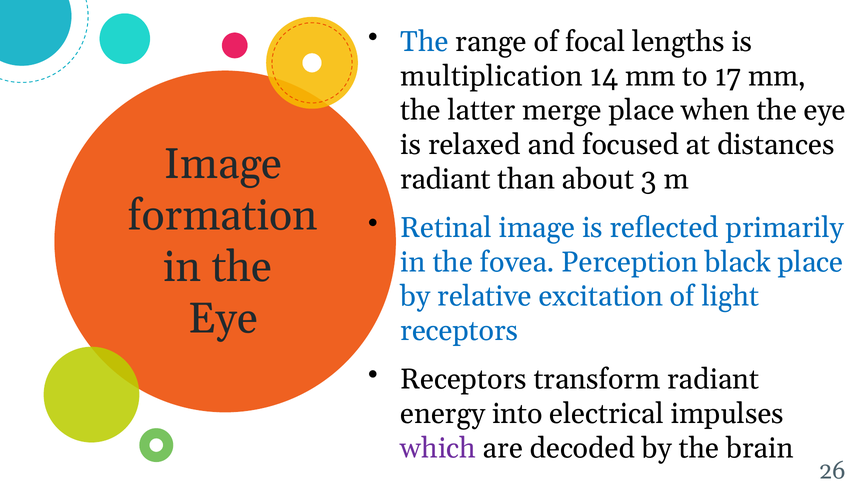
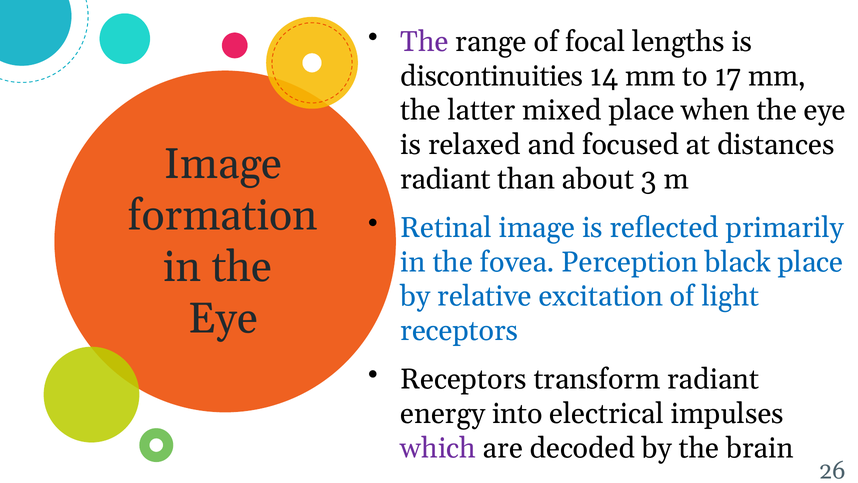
The at (424, 42) colour: blue -> purple
multiplication: multiplication -> discontinuities
merge: merge -> mixed
